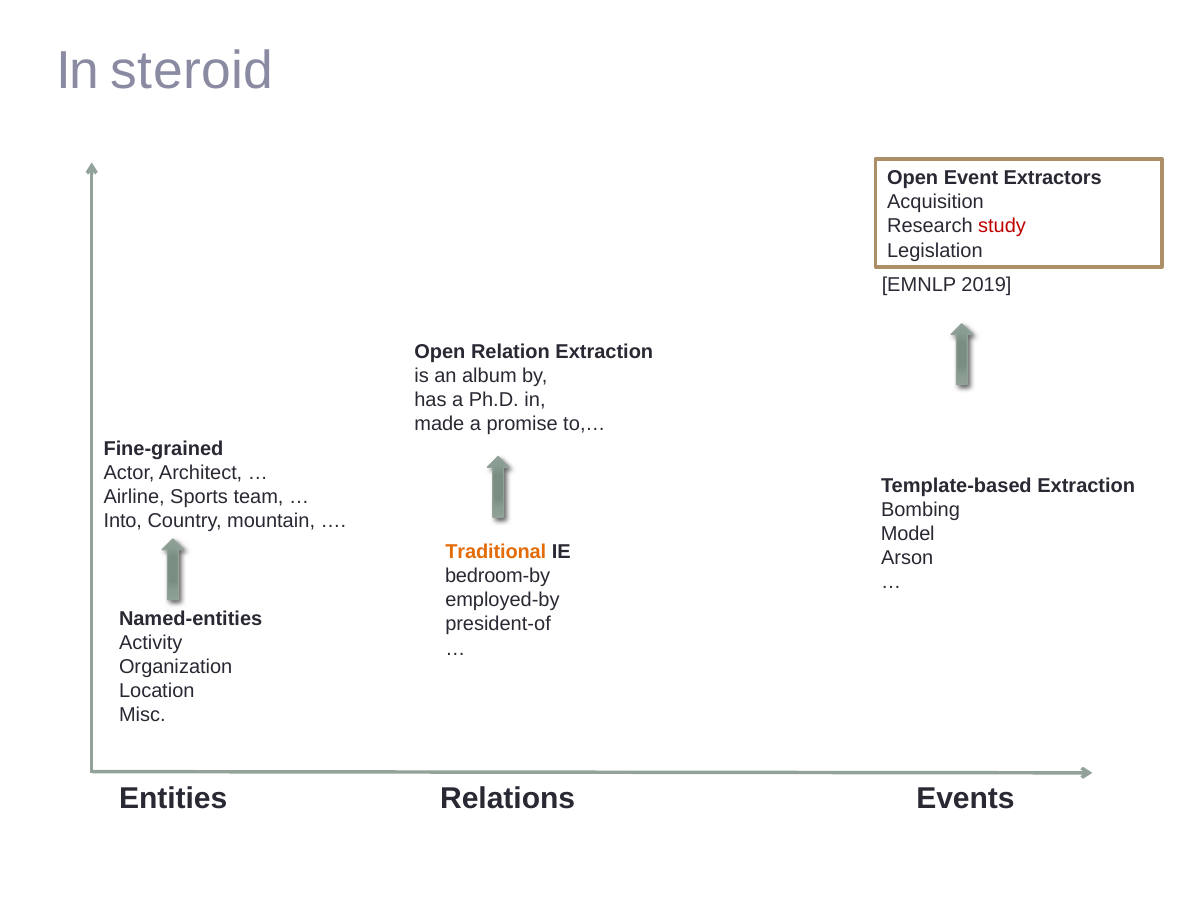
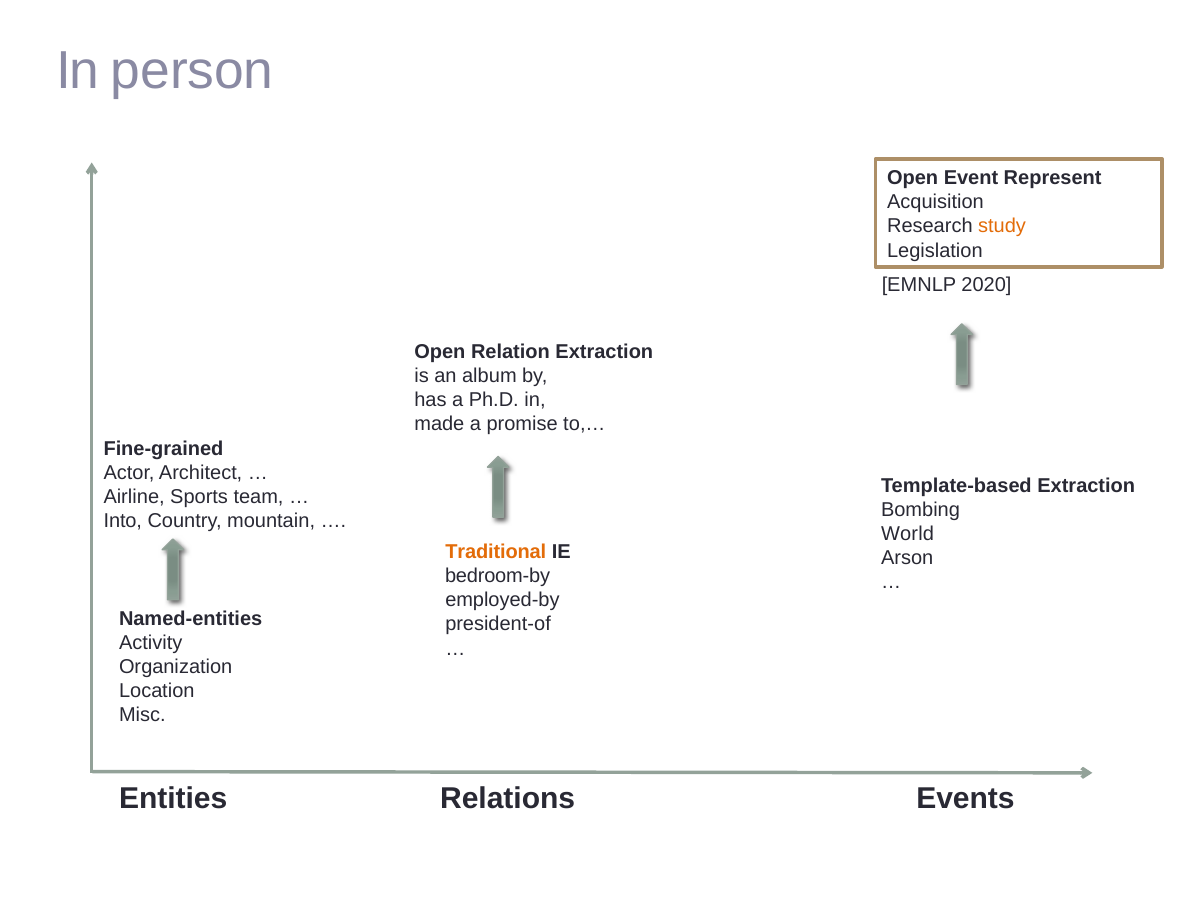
steroid: steroid -> person
Extractors: Extractors -> Represent
study colour: red -> orange
2019: 2019 -> 2020
Model: Model -> World
